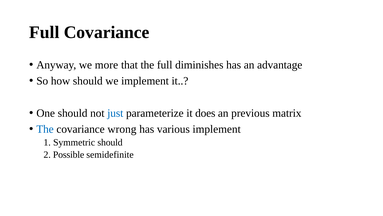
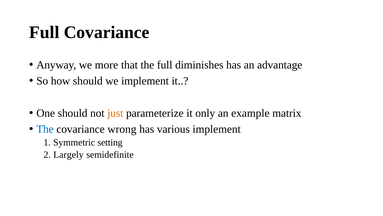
just colour: blue -> orange
does: does -> only
previous: previous -> example
Symmetric should: should -> setting
Possible: Possible -> Largely
